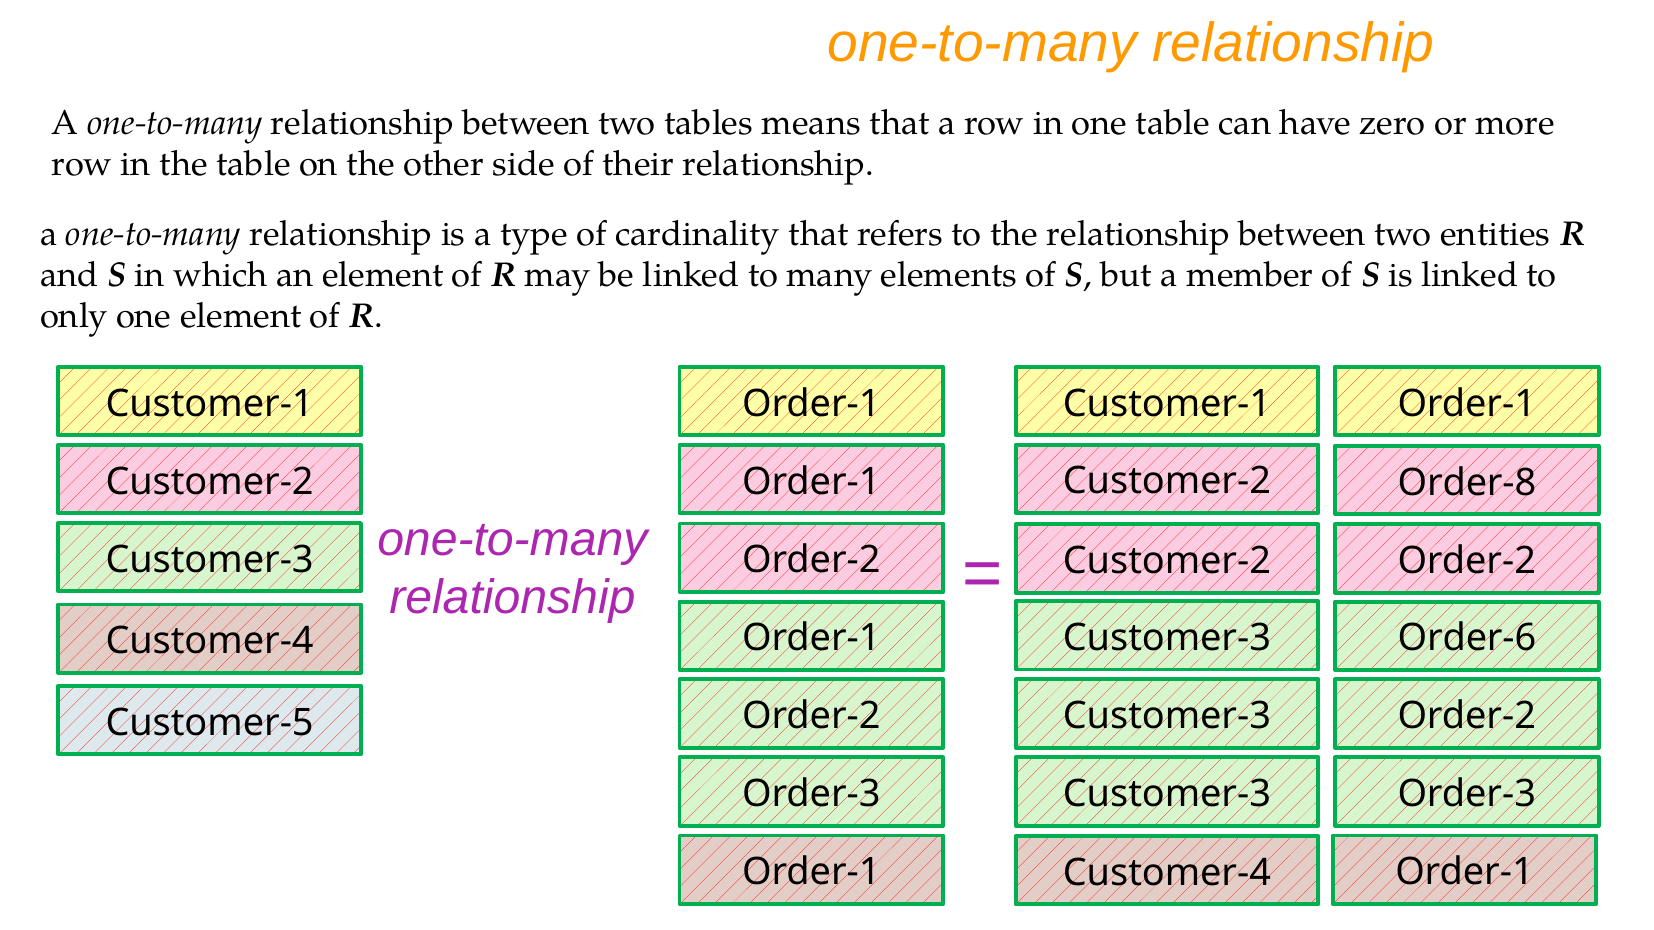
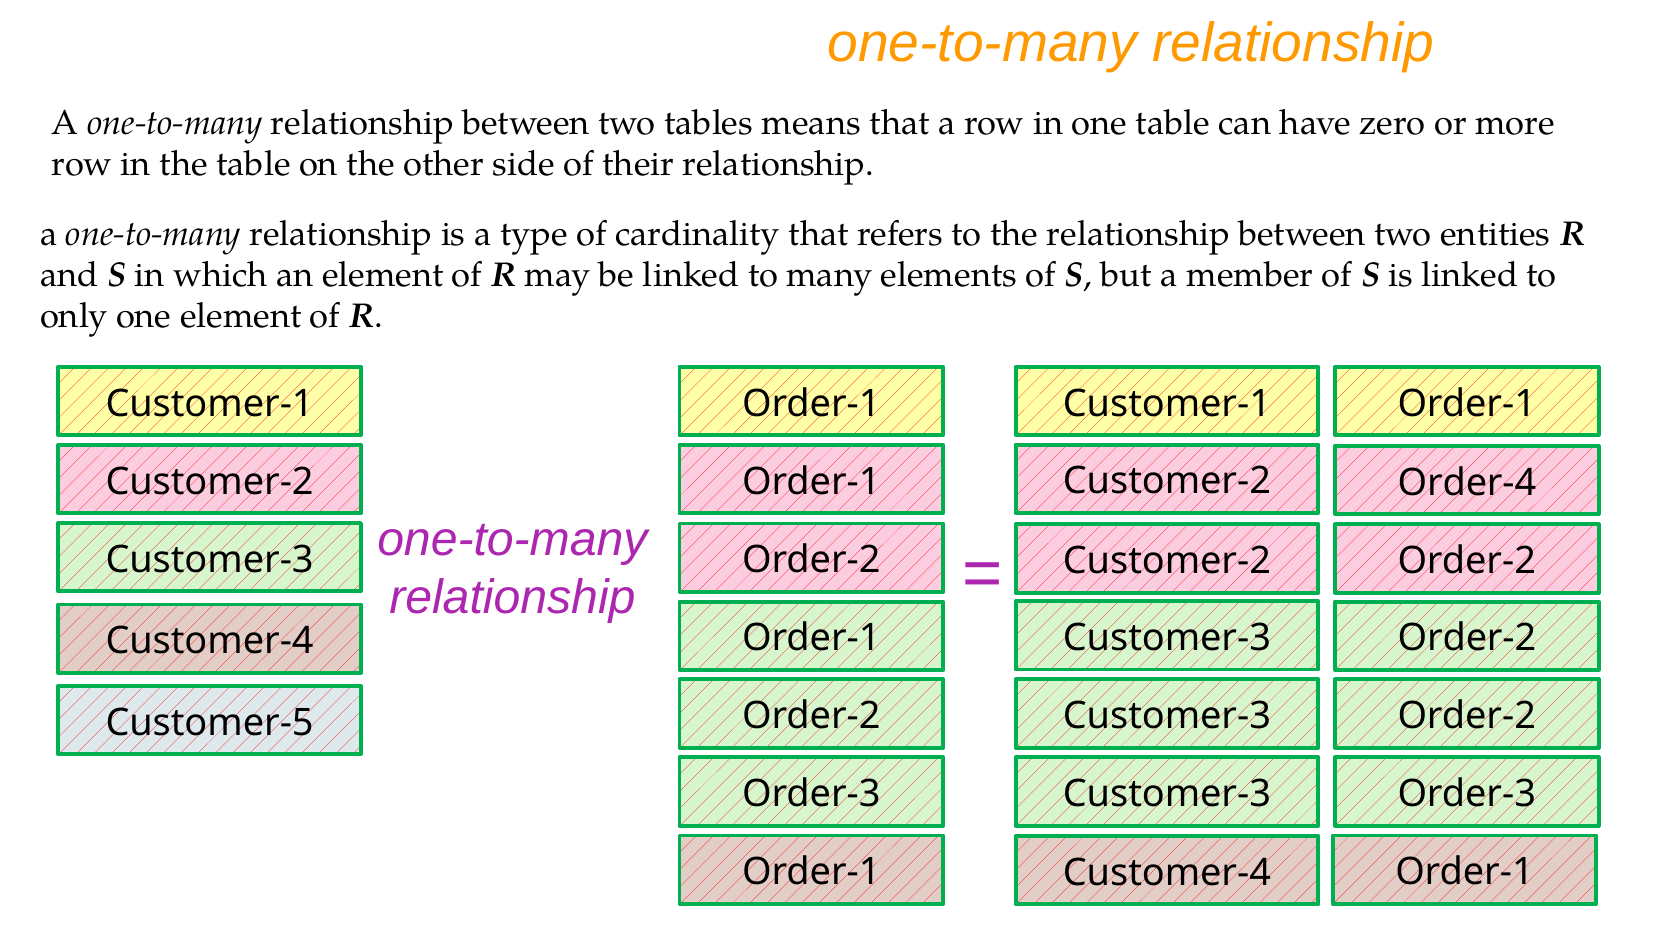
Order-8: Order-8 -> Order-4
Order-6 at (1467, 639): Order-6 -> Order-2
